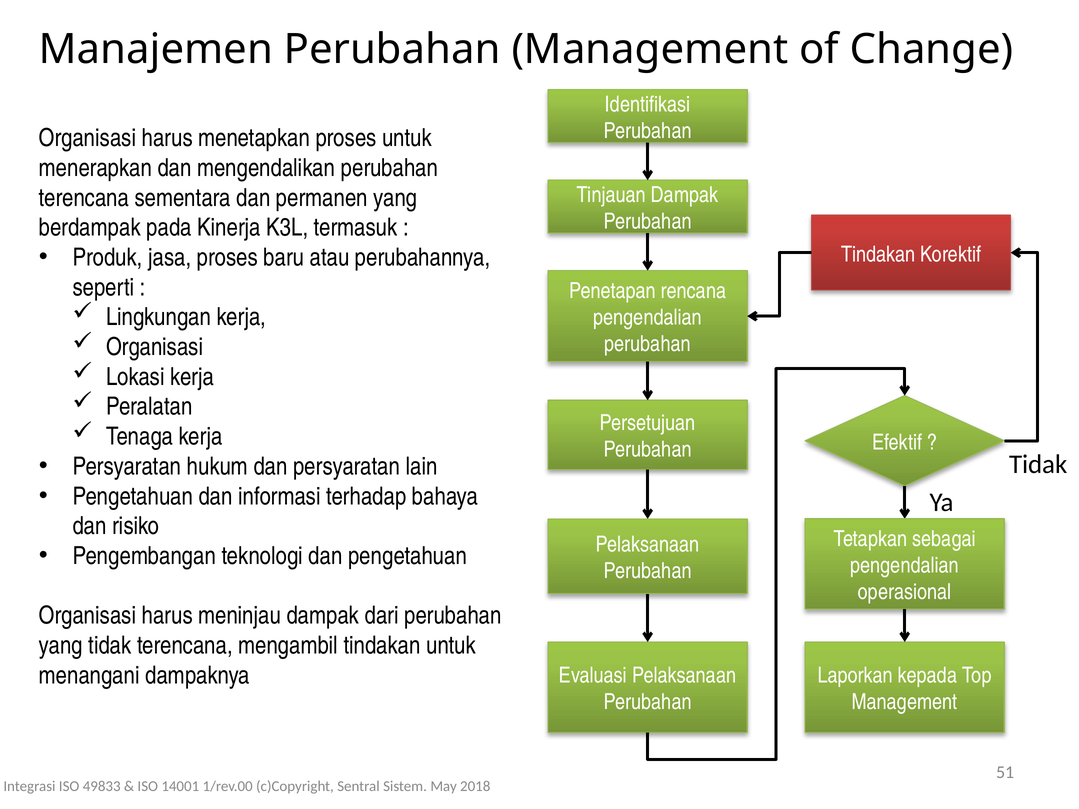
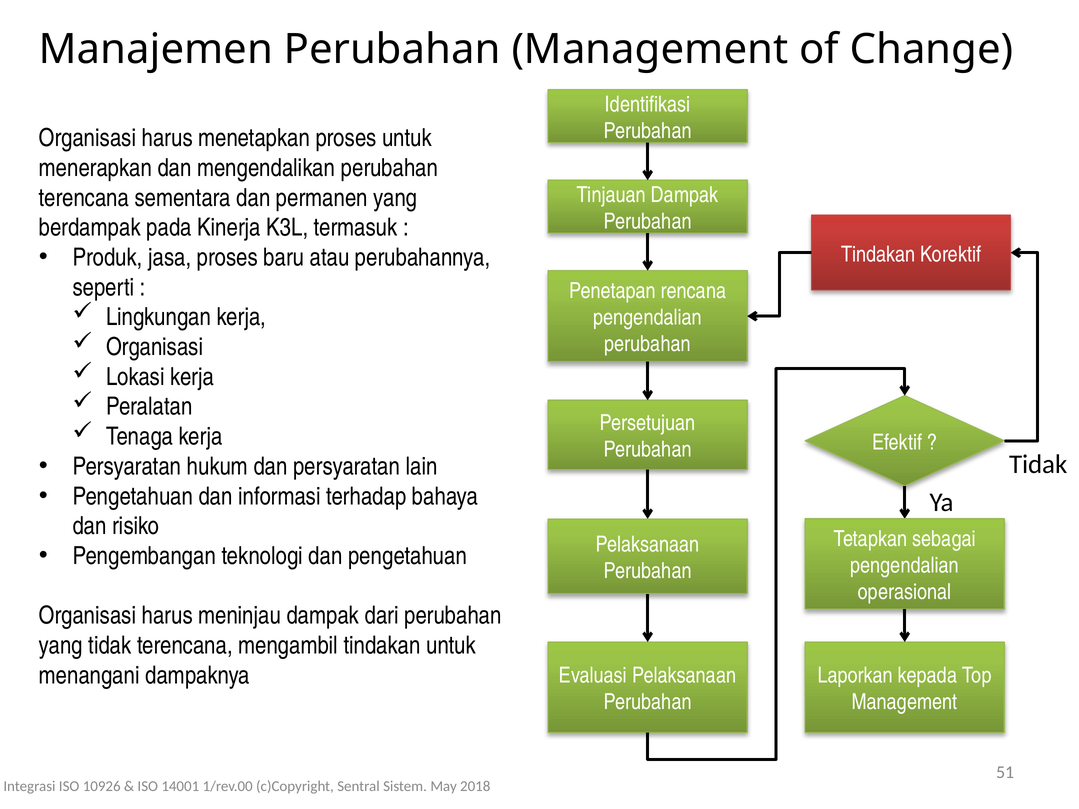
49833: 49833 -> 10926
